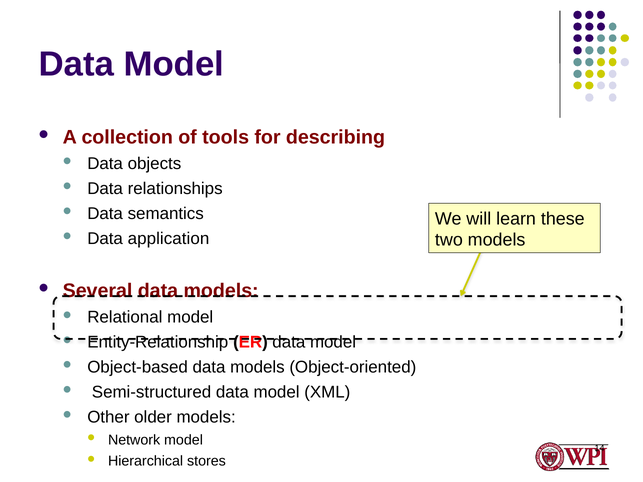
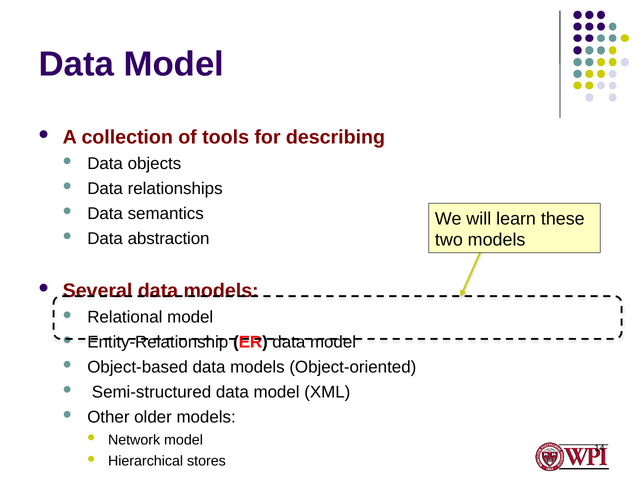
application: application -> abstraction
